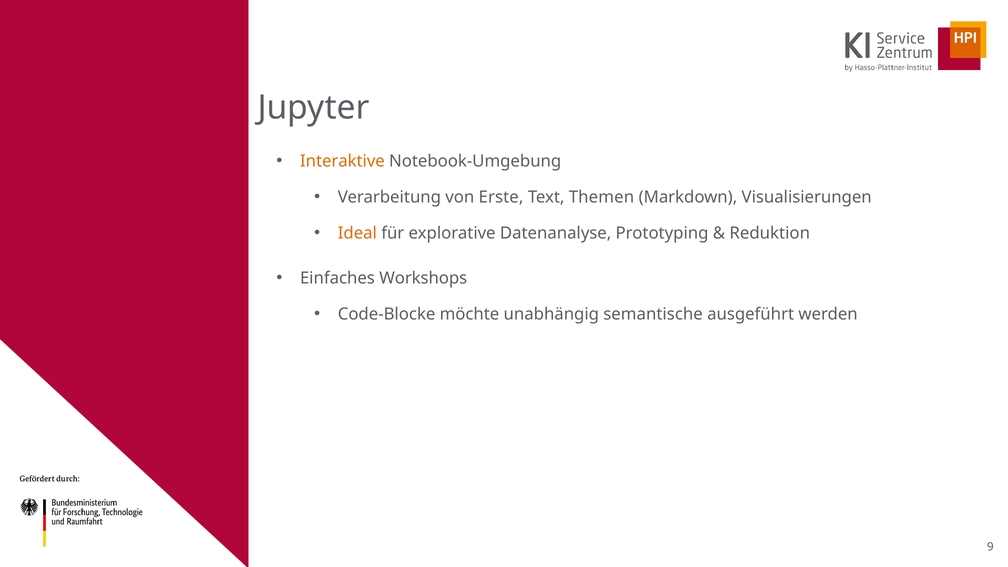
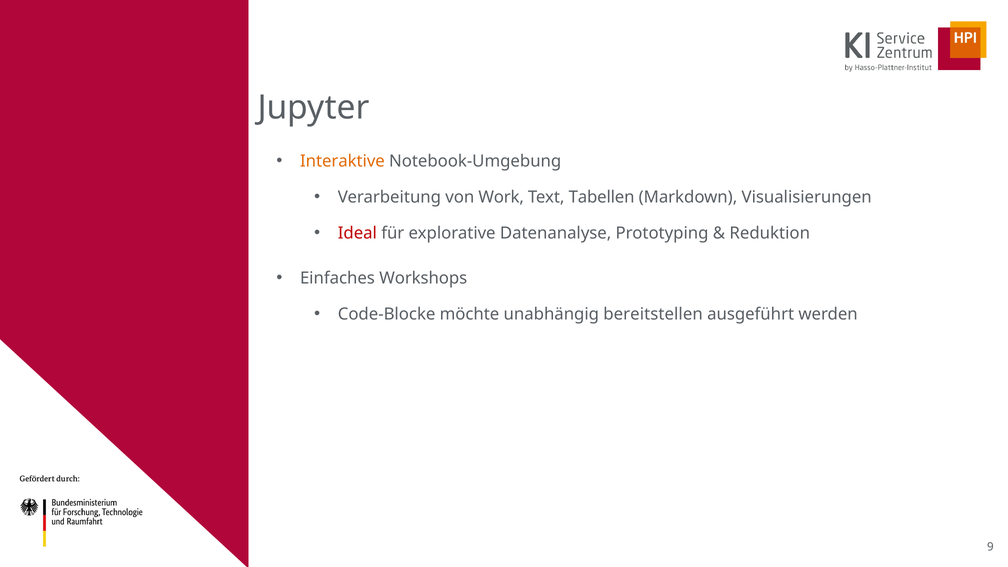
Erste: Erste -> Work
Themen: Themen -> Tabellen
Ideal colour: orange -> red
semantische: semantische -> bereitstellen
